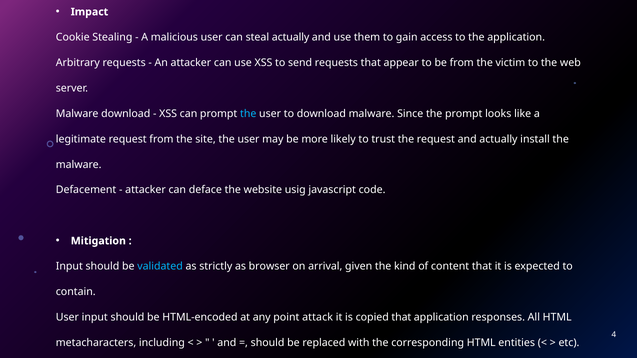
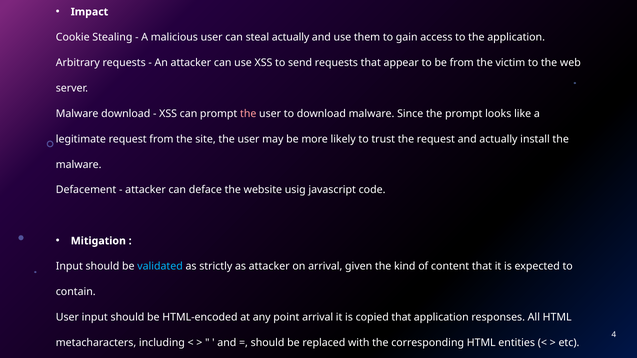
the at (248, 114) colour: light blue -> pink
as browser: browser -> attacker
point attack: attack -> arrival
